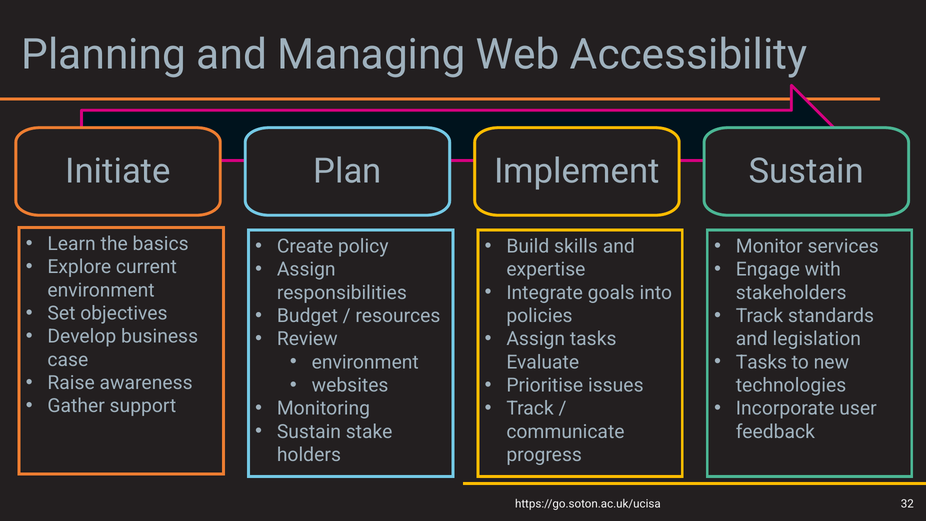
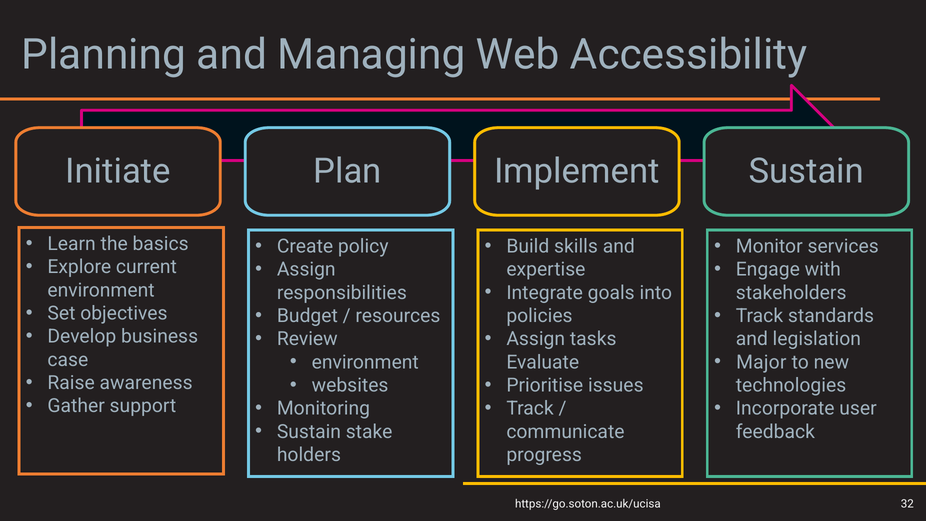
Tasks at (761, 362): Tasks -> Major
